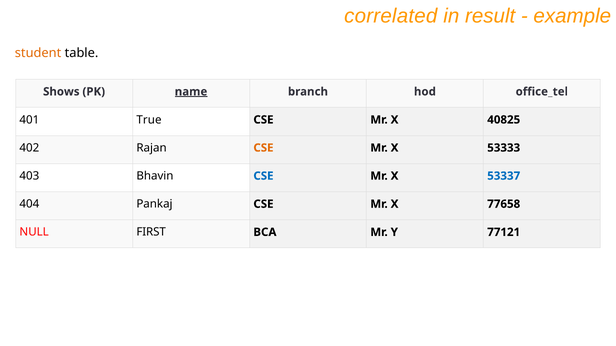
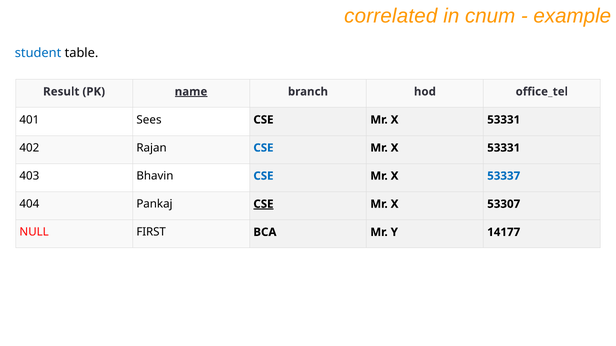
result: result -> cnum
student colour: orange -> blue
Shows: Shows -> Result
True: True -> Sees
40825 at (504, 120): 40825 -> 53331
CSE at (263, 148) colour: orange -> blue
53333 at (504, 148): 53333 -> 53331
CSE at (263, 204) underline: none -> present
77658: 77658 -> 53307
77121: 77121 -> 14177
